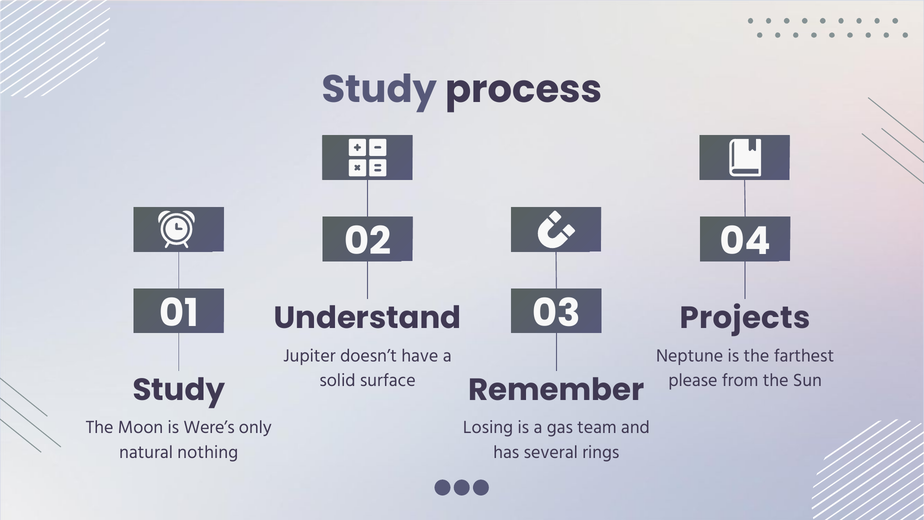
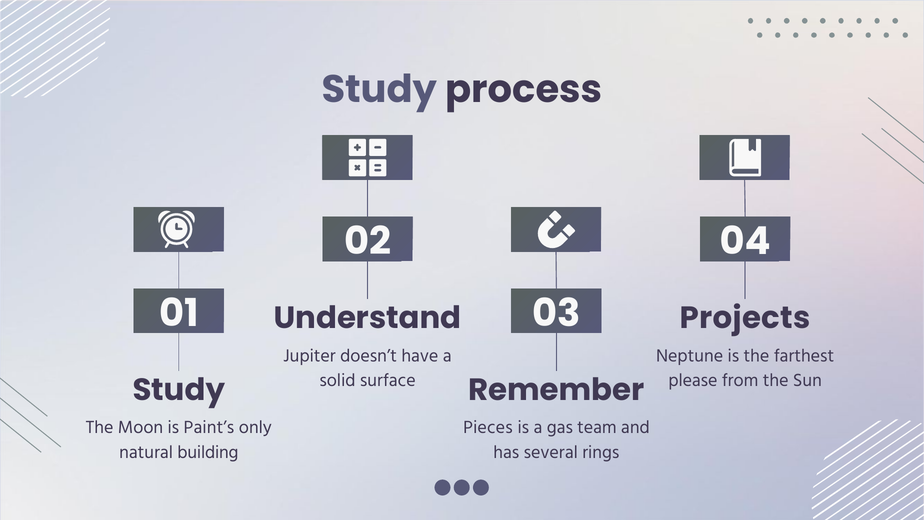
Were’s: Were’s -> Paint’s
Losing: Losing -> Pieces
nothing: nothing -> building
